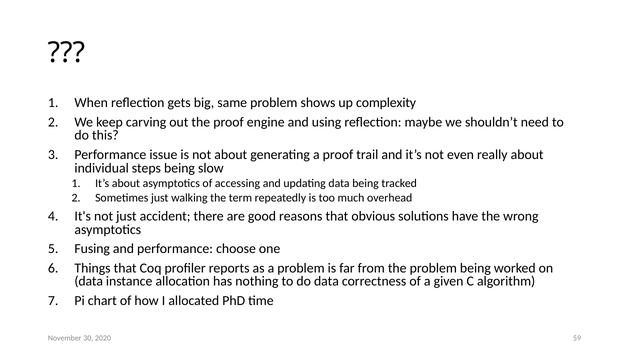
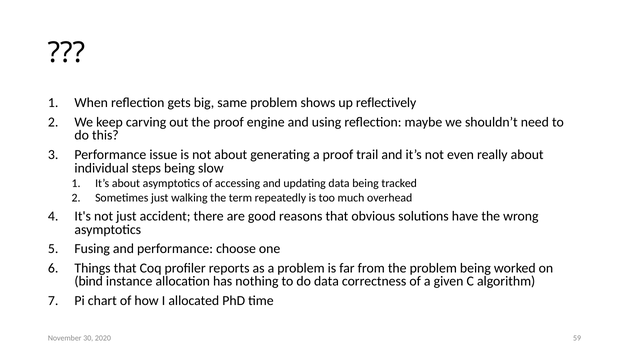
complexity: complexity -> reflectively
data at (89, 281): data -> bind
